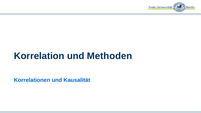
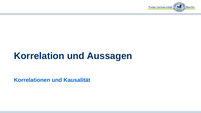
Methoden: Methoden -> Aussagen
